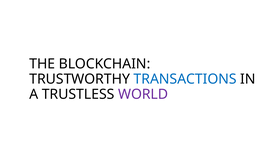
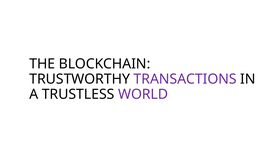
TRANSACTIONS colour: blue -> purple
